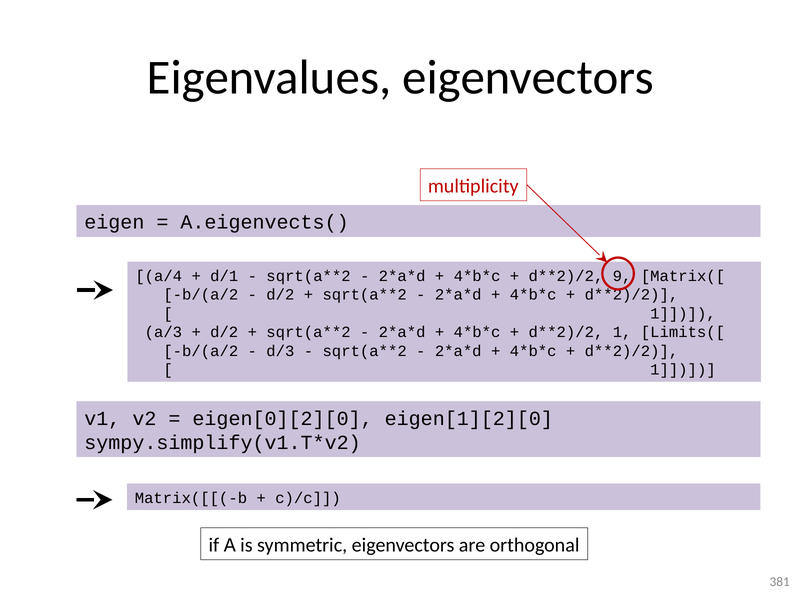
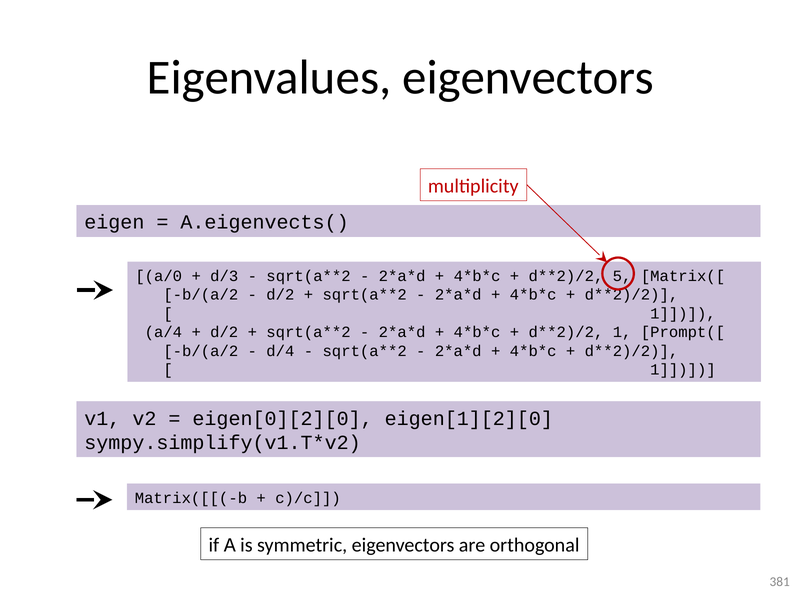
a/4: a/4 -> a/0
d/1: d/1 -> d/3
9: 9 -> 5
a/3: a/3 -> a/4
Limits([: Limits([ -> Prompt([
d/3: d/3 -> d/4
